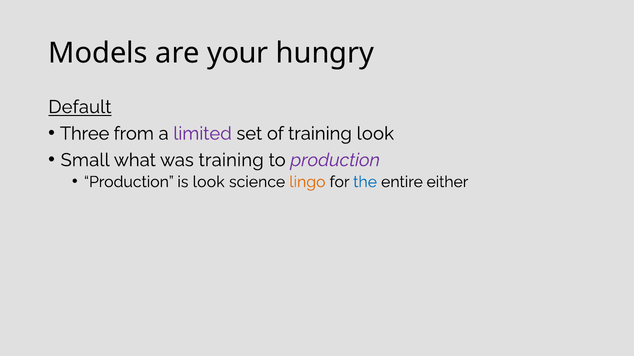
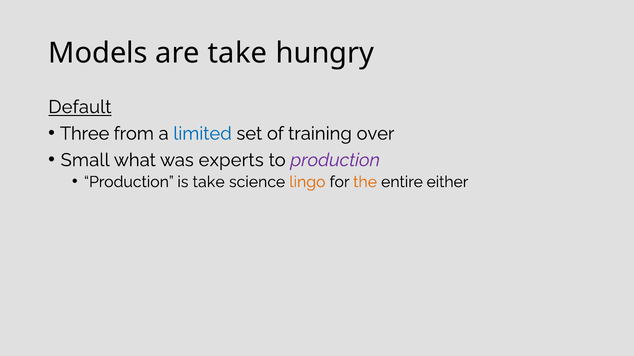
are your: your -> take
limited colour: purple -> blue
training look: look -> over
was training: training -> experts
is look: look -> take
the colour: blue -> orange
